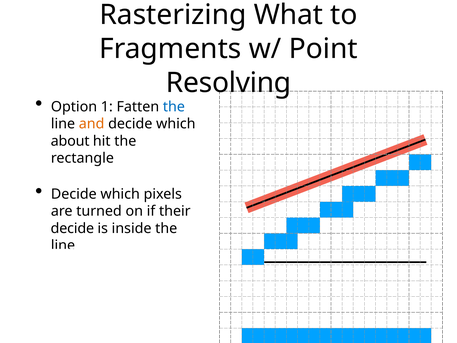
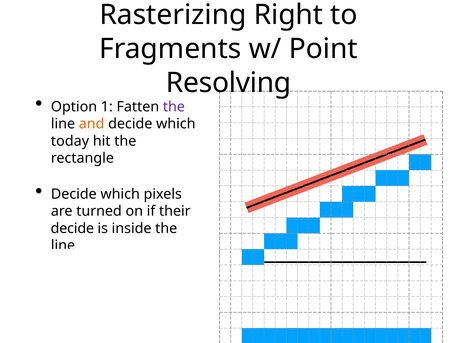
What: What -> Right
the at (174, 107) colour: blue -> purple
about: about -> today
